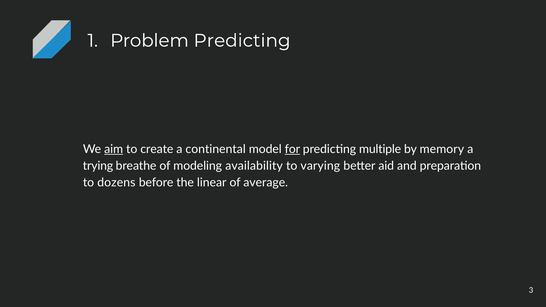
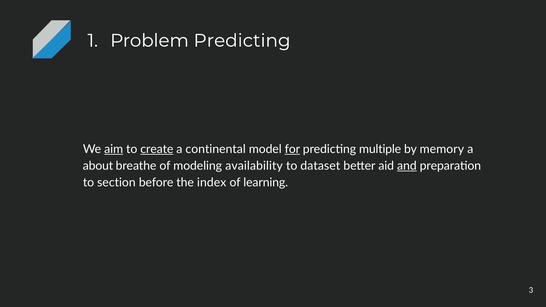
create underline: none -> present
trying: trying -> about
varying: varying -> dataset
and underline: none -> present
dozens: dozens -> section
linear: linear -> index
average: average -> learning
